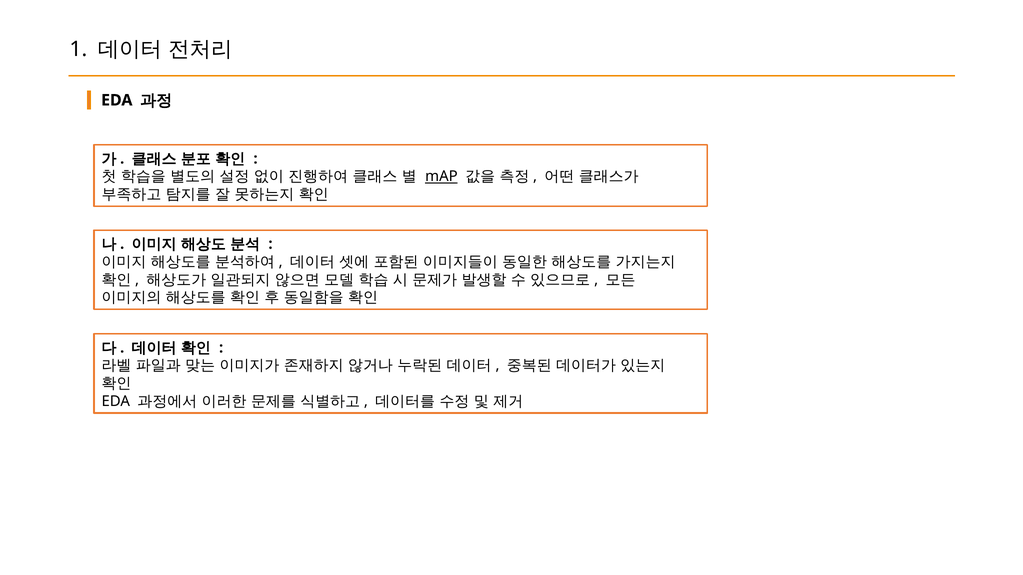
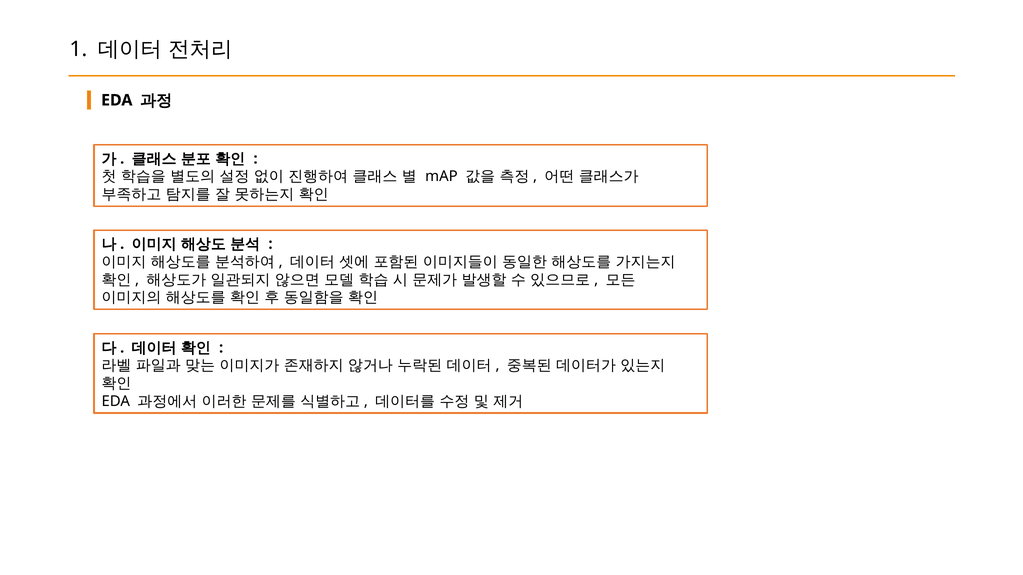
mAP underline: present -> none
